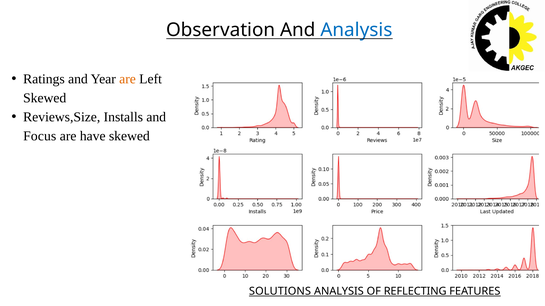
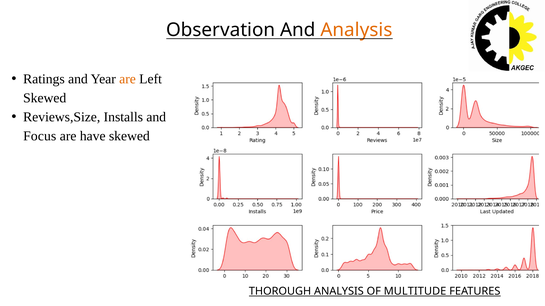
Analysis at (356, 30) colour: blue -> orange
SOLUTIONS: SOLUTIONS -> THOROUGH
REFLECTING: REFLECTING -> MULTITUDE
